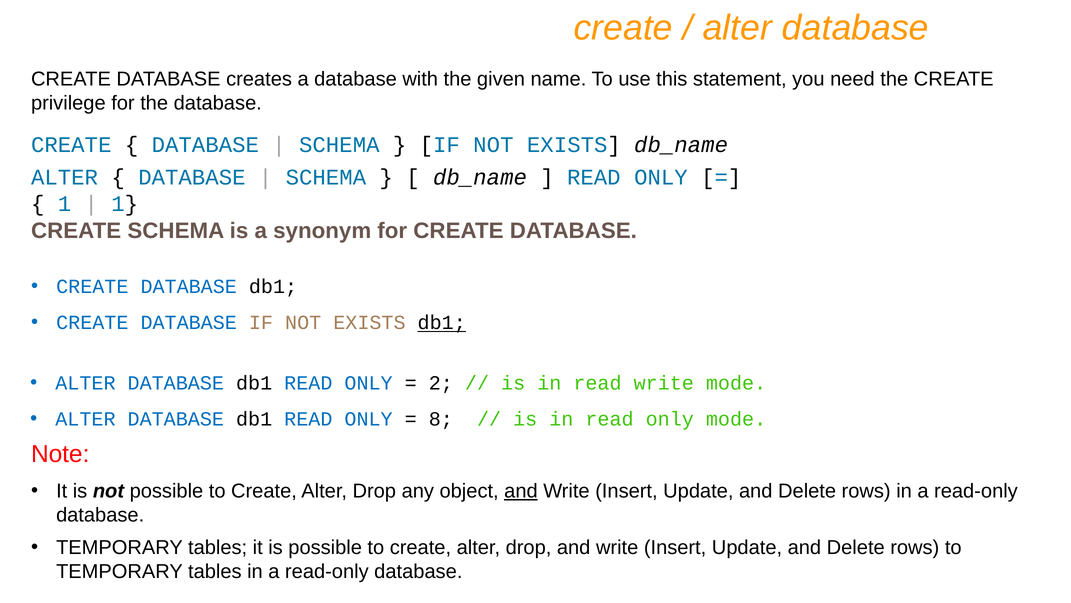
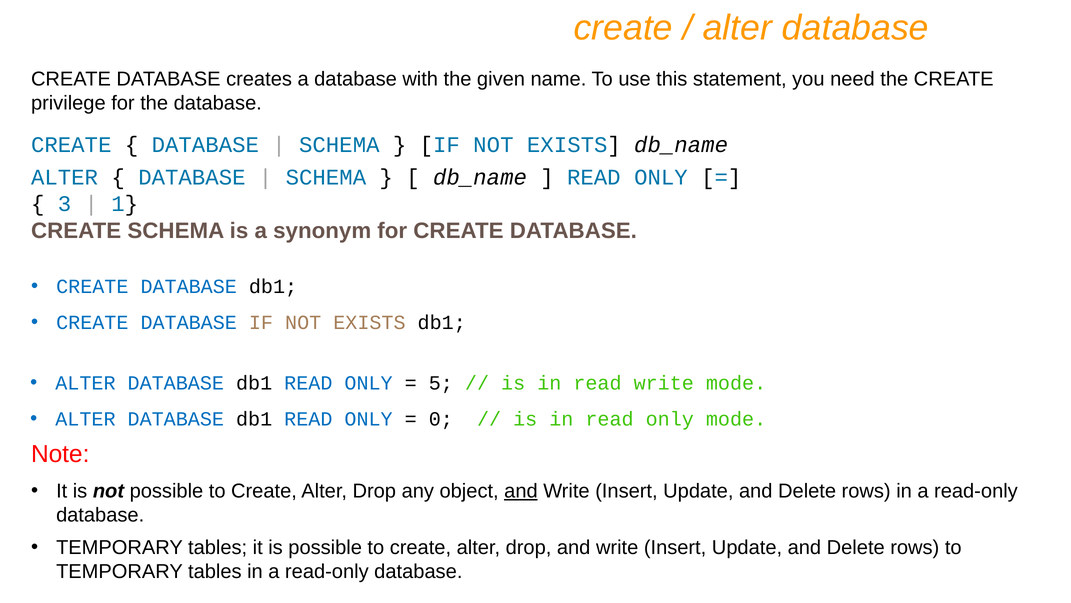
1 at (64, 204): 1 -> 3
db1 at (442, 323) underline: present -> none
2: 2 -> 5
8: 8 -> 0
